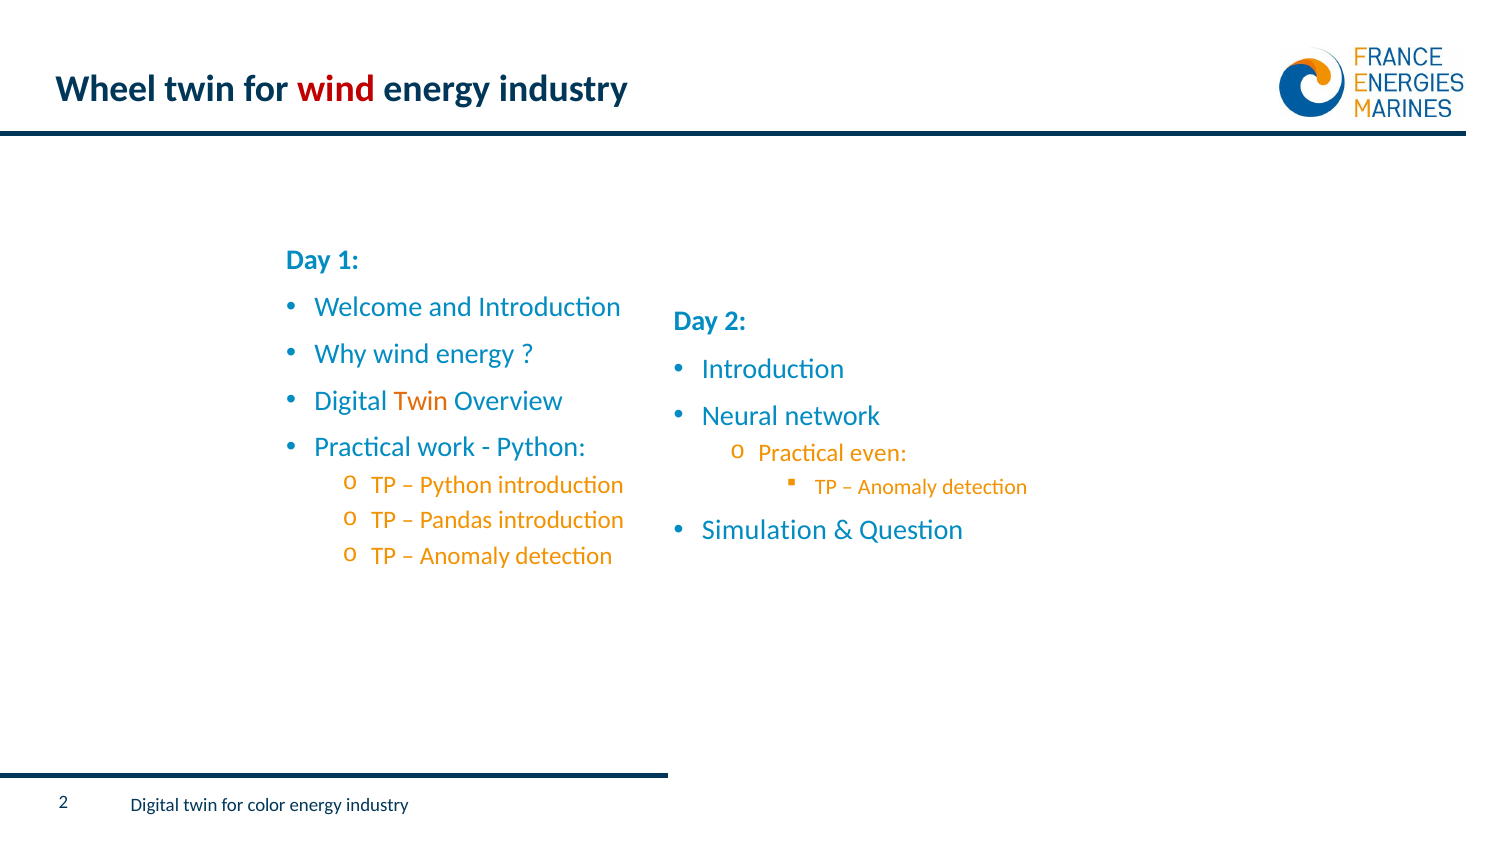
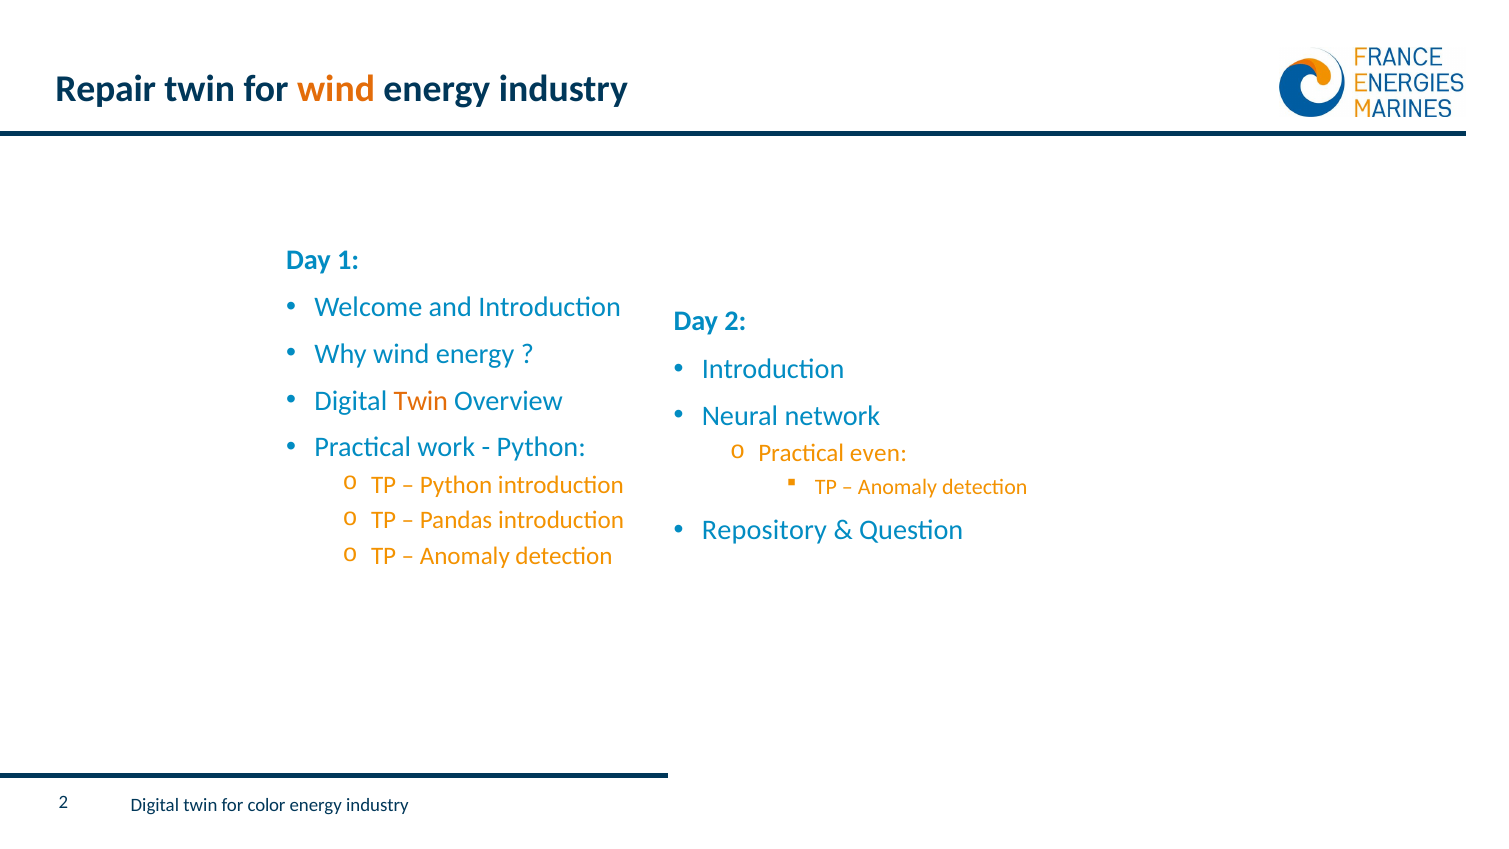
Wheel: Wheel -> Repair
wind at (336, 89) colour: red -> orange
Simulation: Simulation -> Repository
